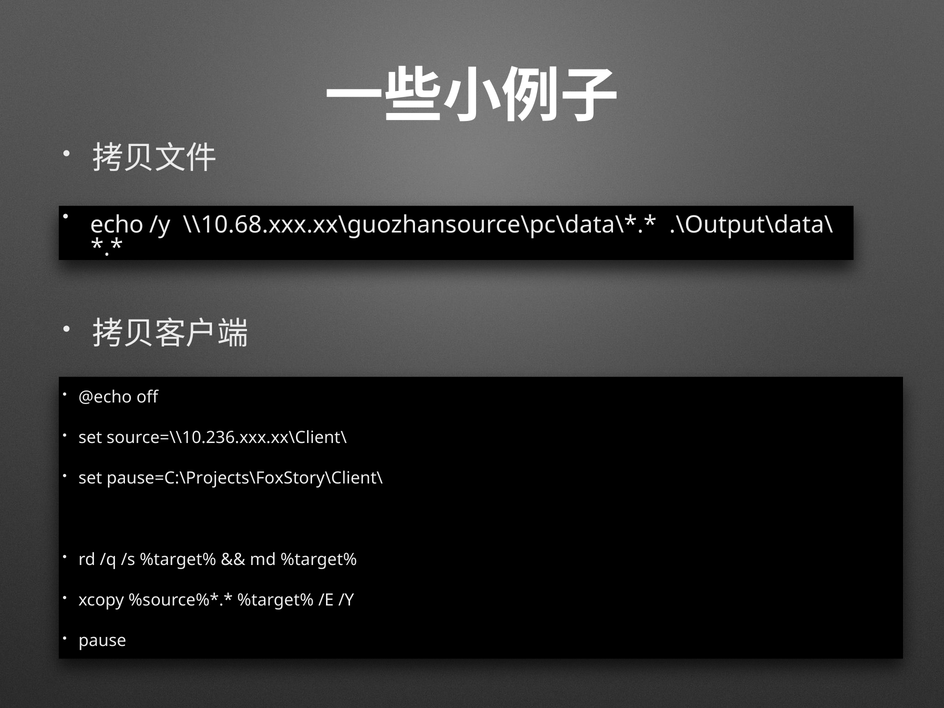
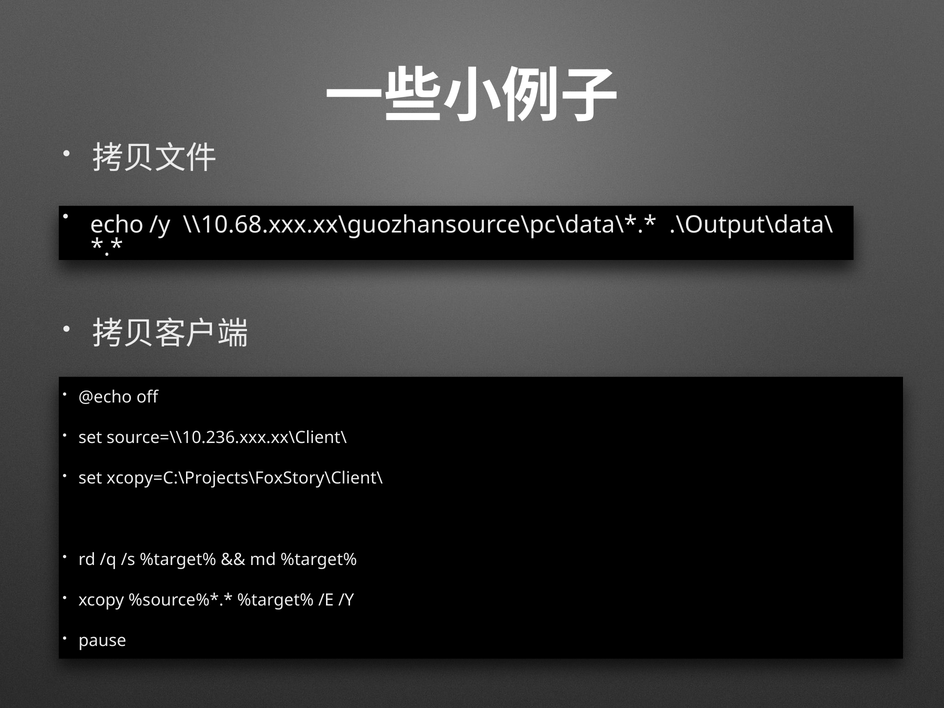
pause=C:\Projects\FoxStory\Client\: pause=C:\Projects\FoxStory\Client\ -> xcopy=C:\Projects\FoxStory\Client\
